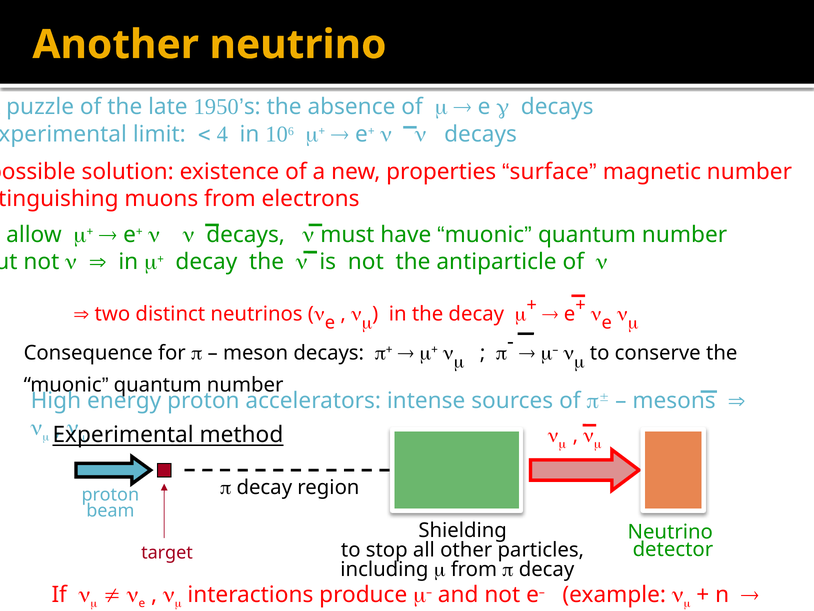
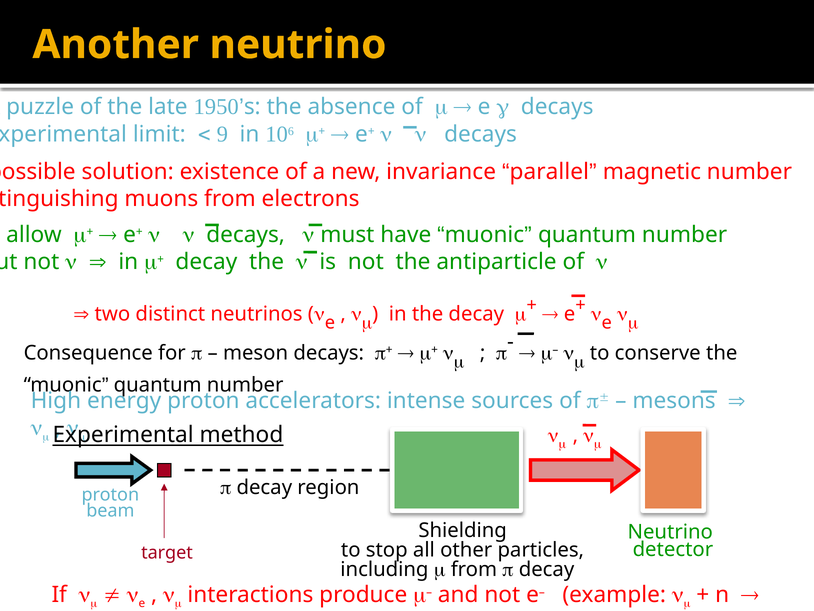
4: 4 -> 9
properties: properties -> invariance
surface: surface -> parallel
